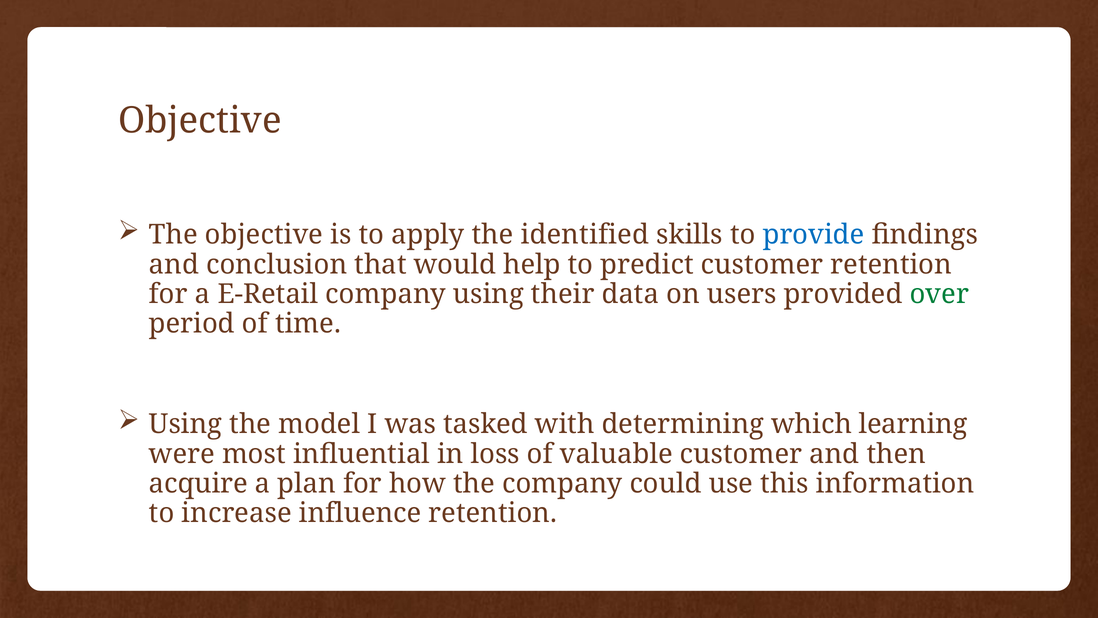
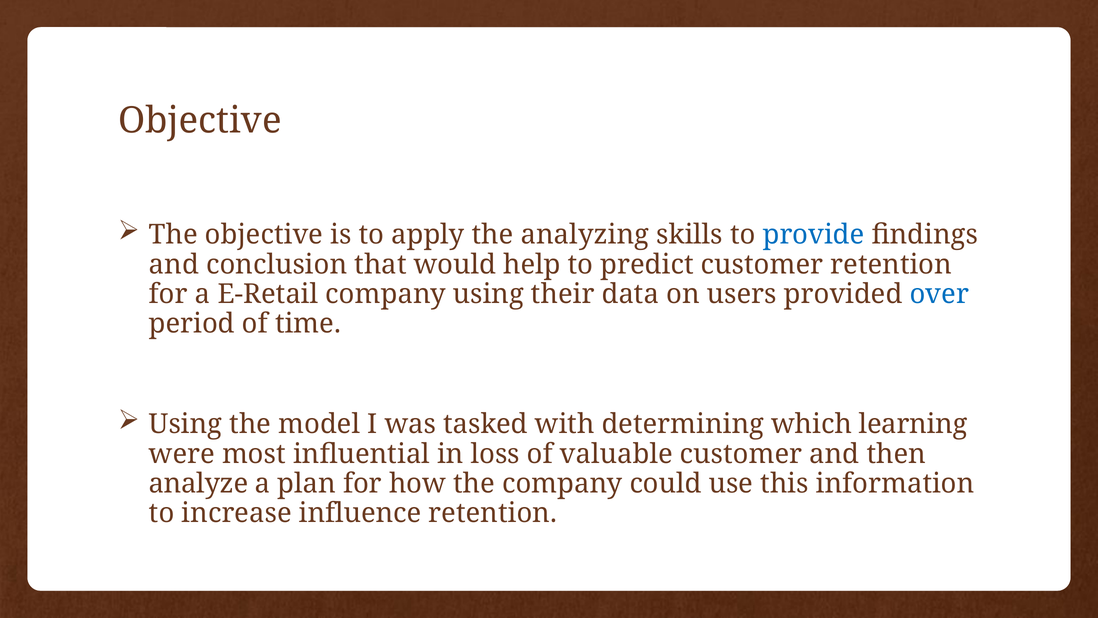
identified: identified -> analyzing
over colour: green -> blue
acquire: acquire -> analyze
